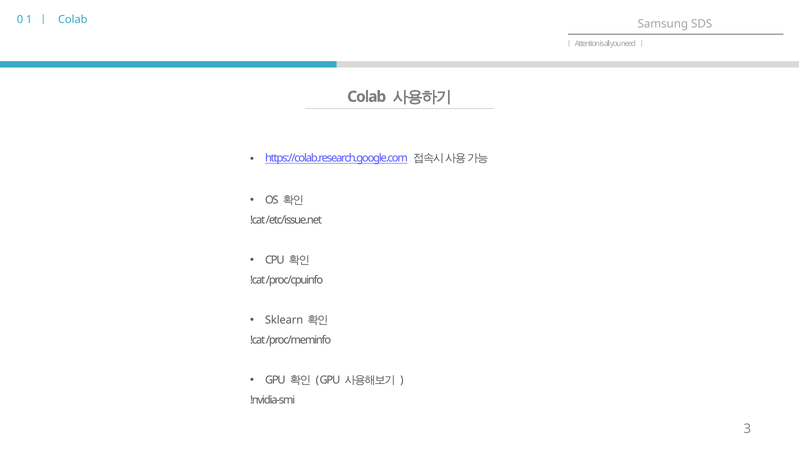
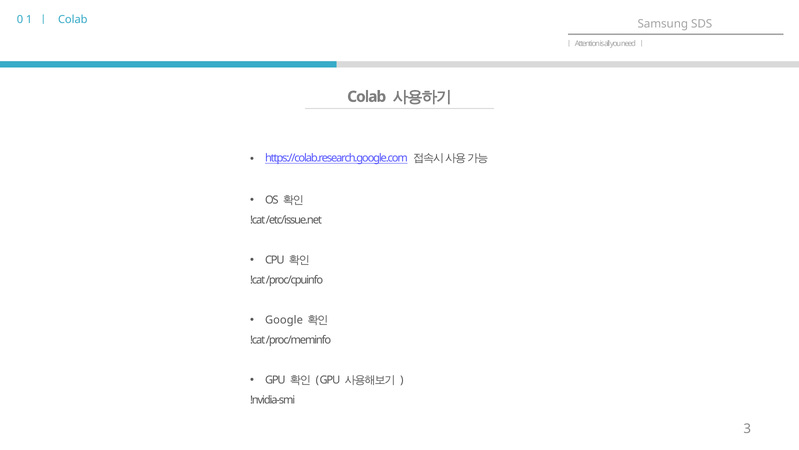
Sklearn: Sklearn -> Google
